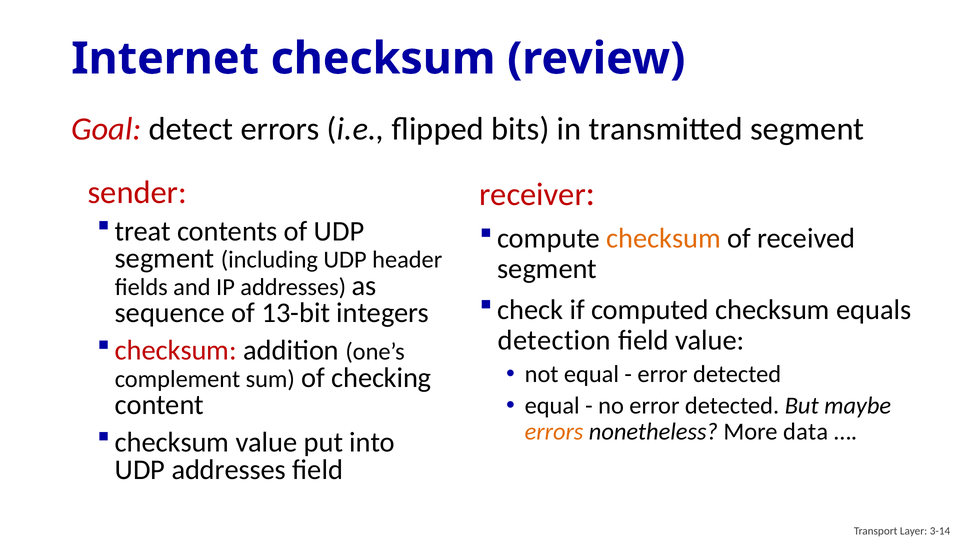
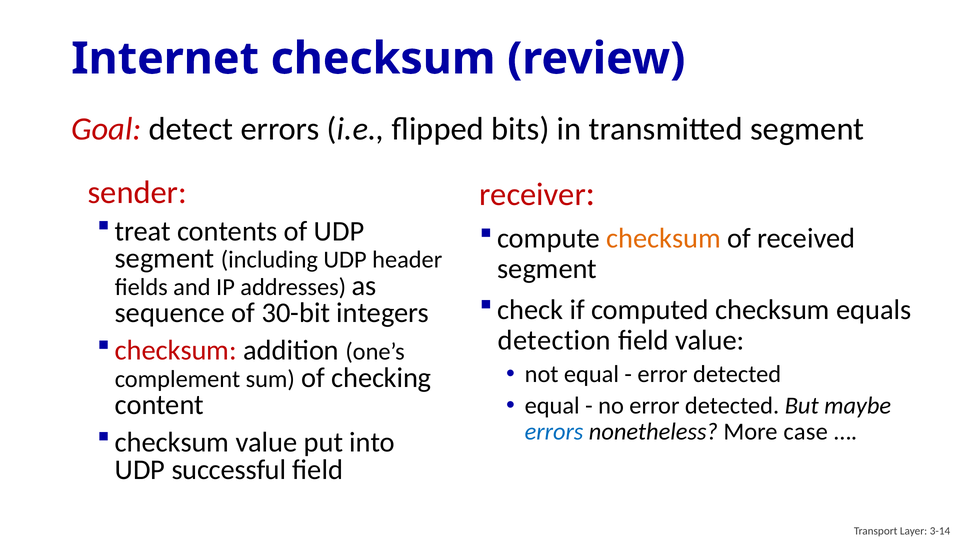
13-bit: 13-bit -> 30-bit
errors at (554, 432) colour: orange -> blue
data: data -> case
UDP addresses: addresses -> successful
